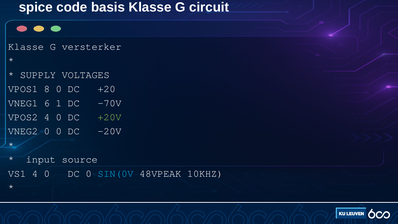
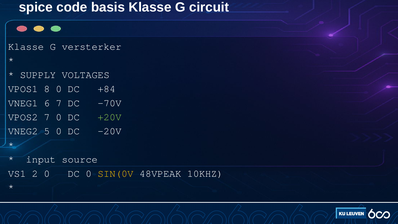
+20: +20 -> +84
6 1: 1 -> 7
VPOS2 4: 4 -> 7
VNEG2 0: 0 -> 5
VS1 4: 4 -> 2
SIN(0V colour: light blue -> yellow
